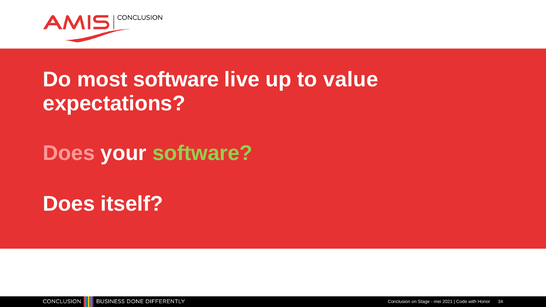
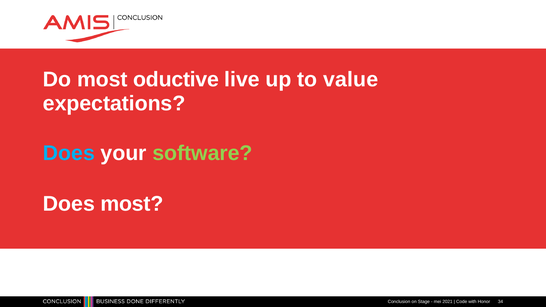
most software: software -> oductive
Does at (69, 153) colour: pink -> light blue
Does itself: itself -> most
